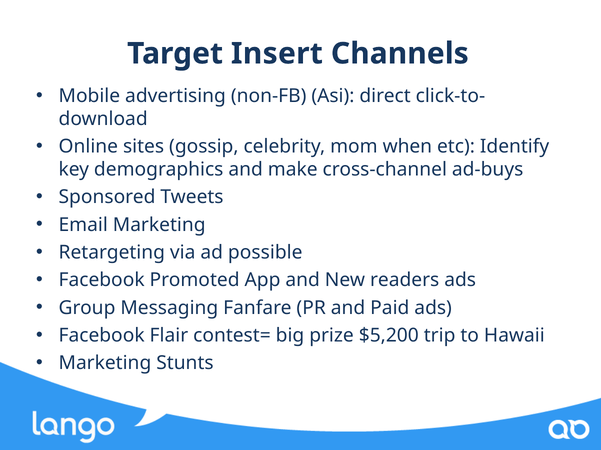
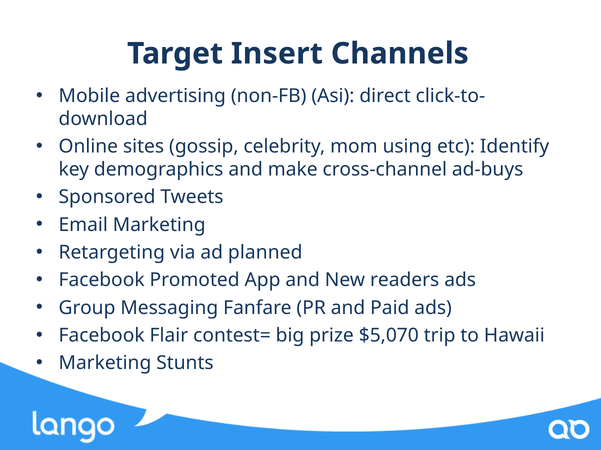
when: when -> using
possible: possible -> planned
$5,200: $5,200 -> $5,070
